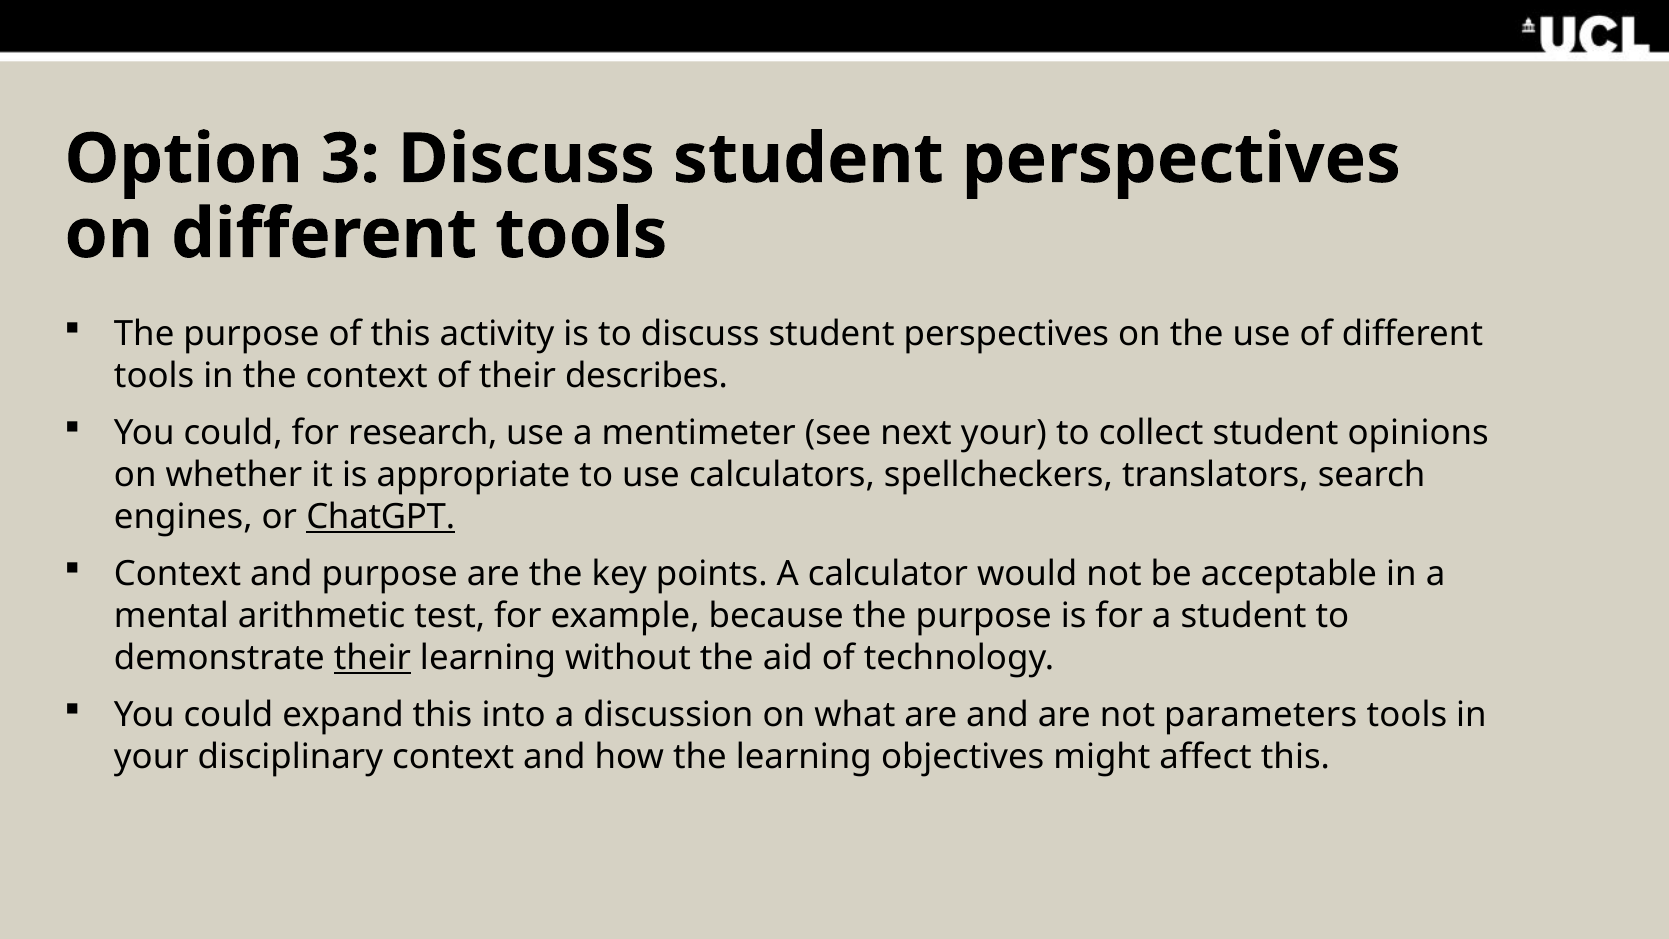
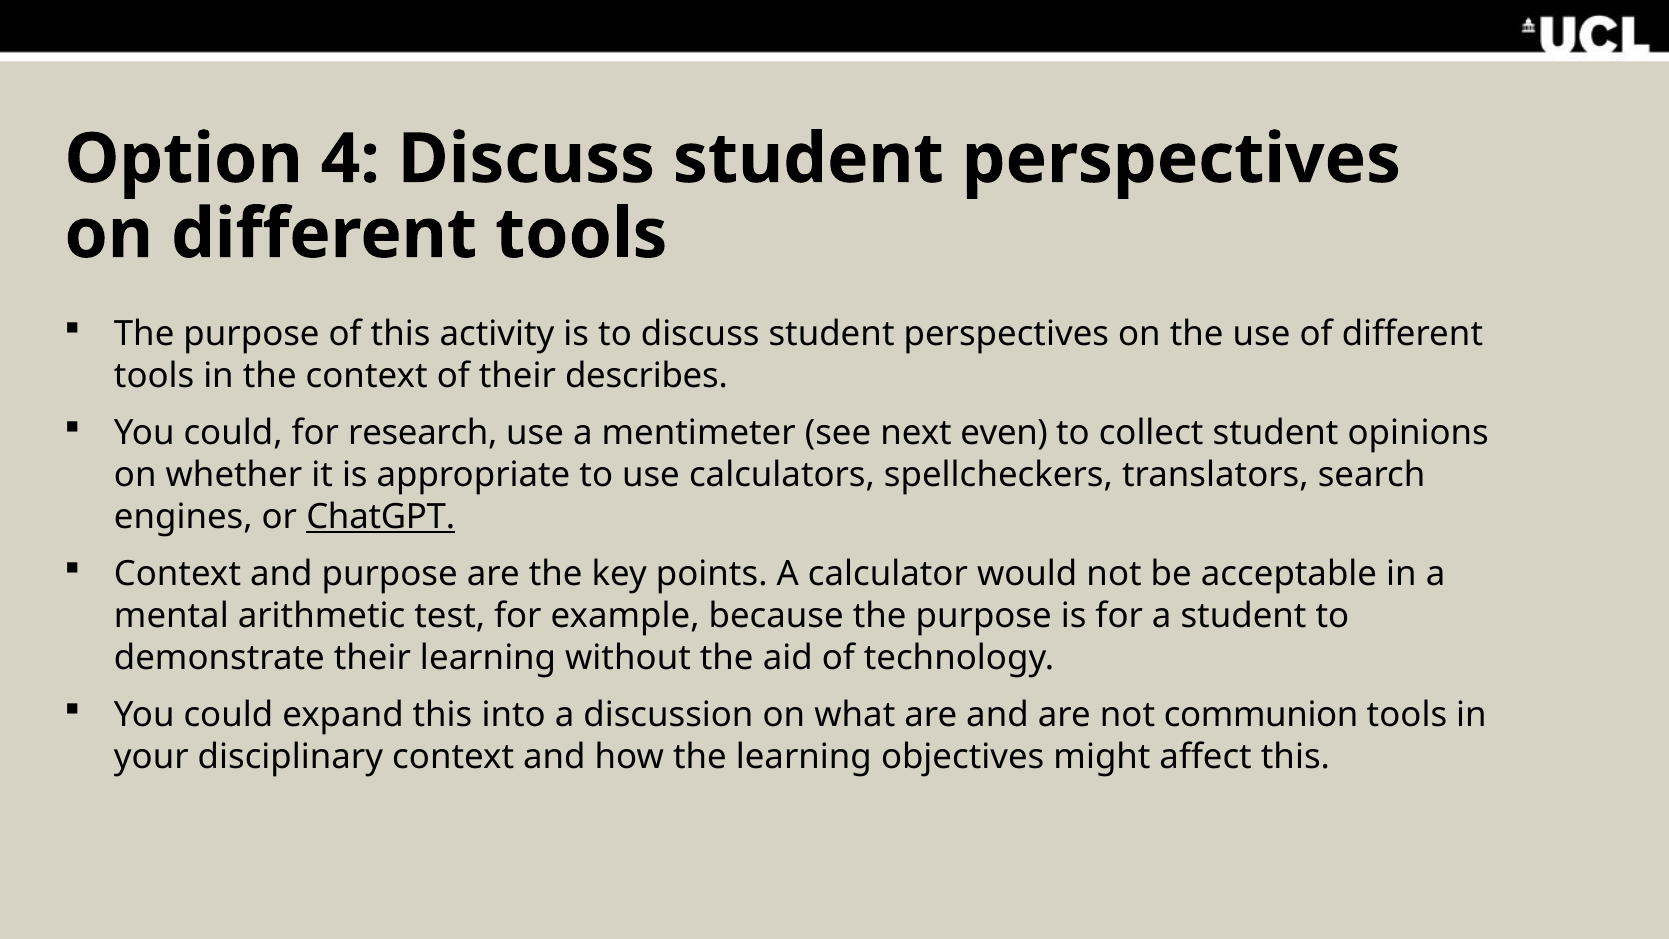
3: 3 -> 4
next your: your -> even
their at (372, 658) underline: present -> none
parameters: parameters -> communion
